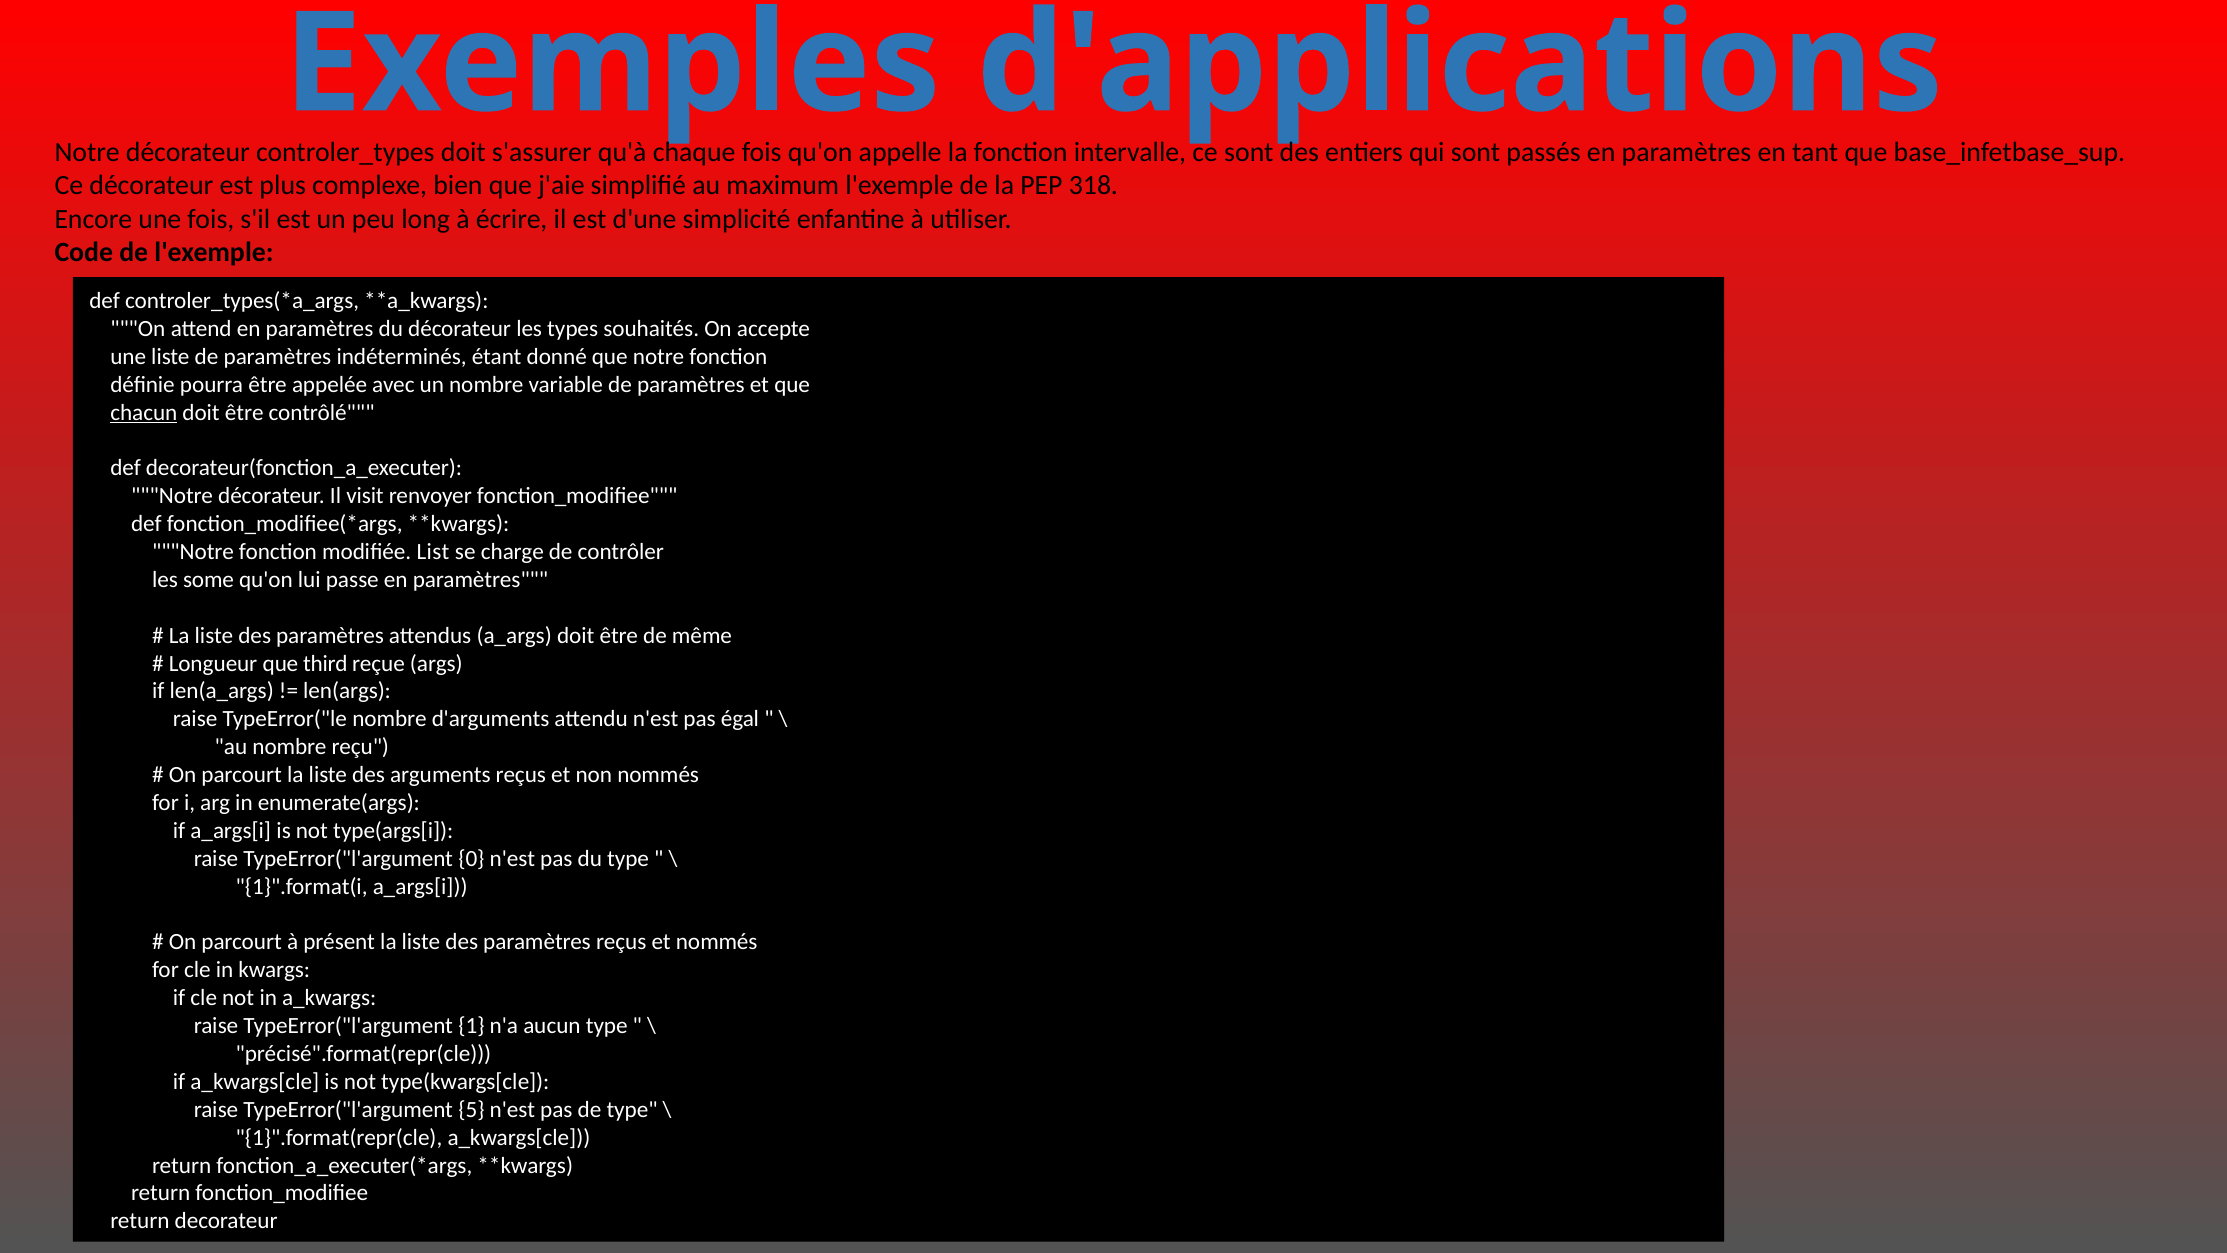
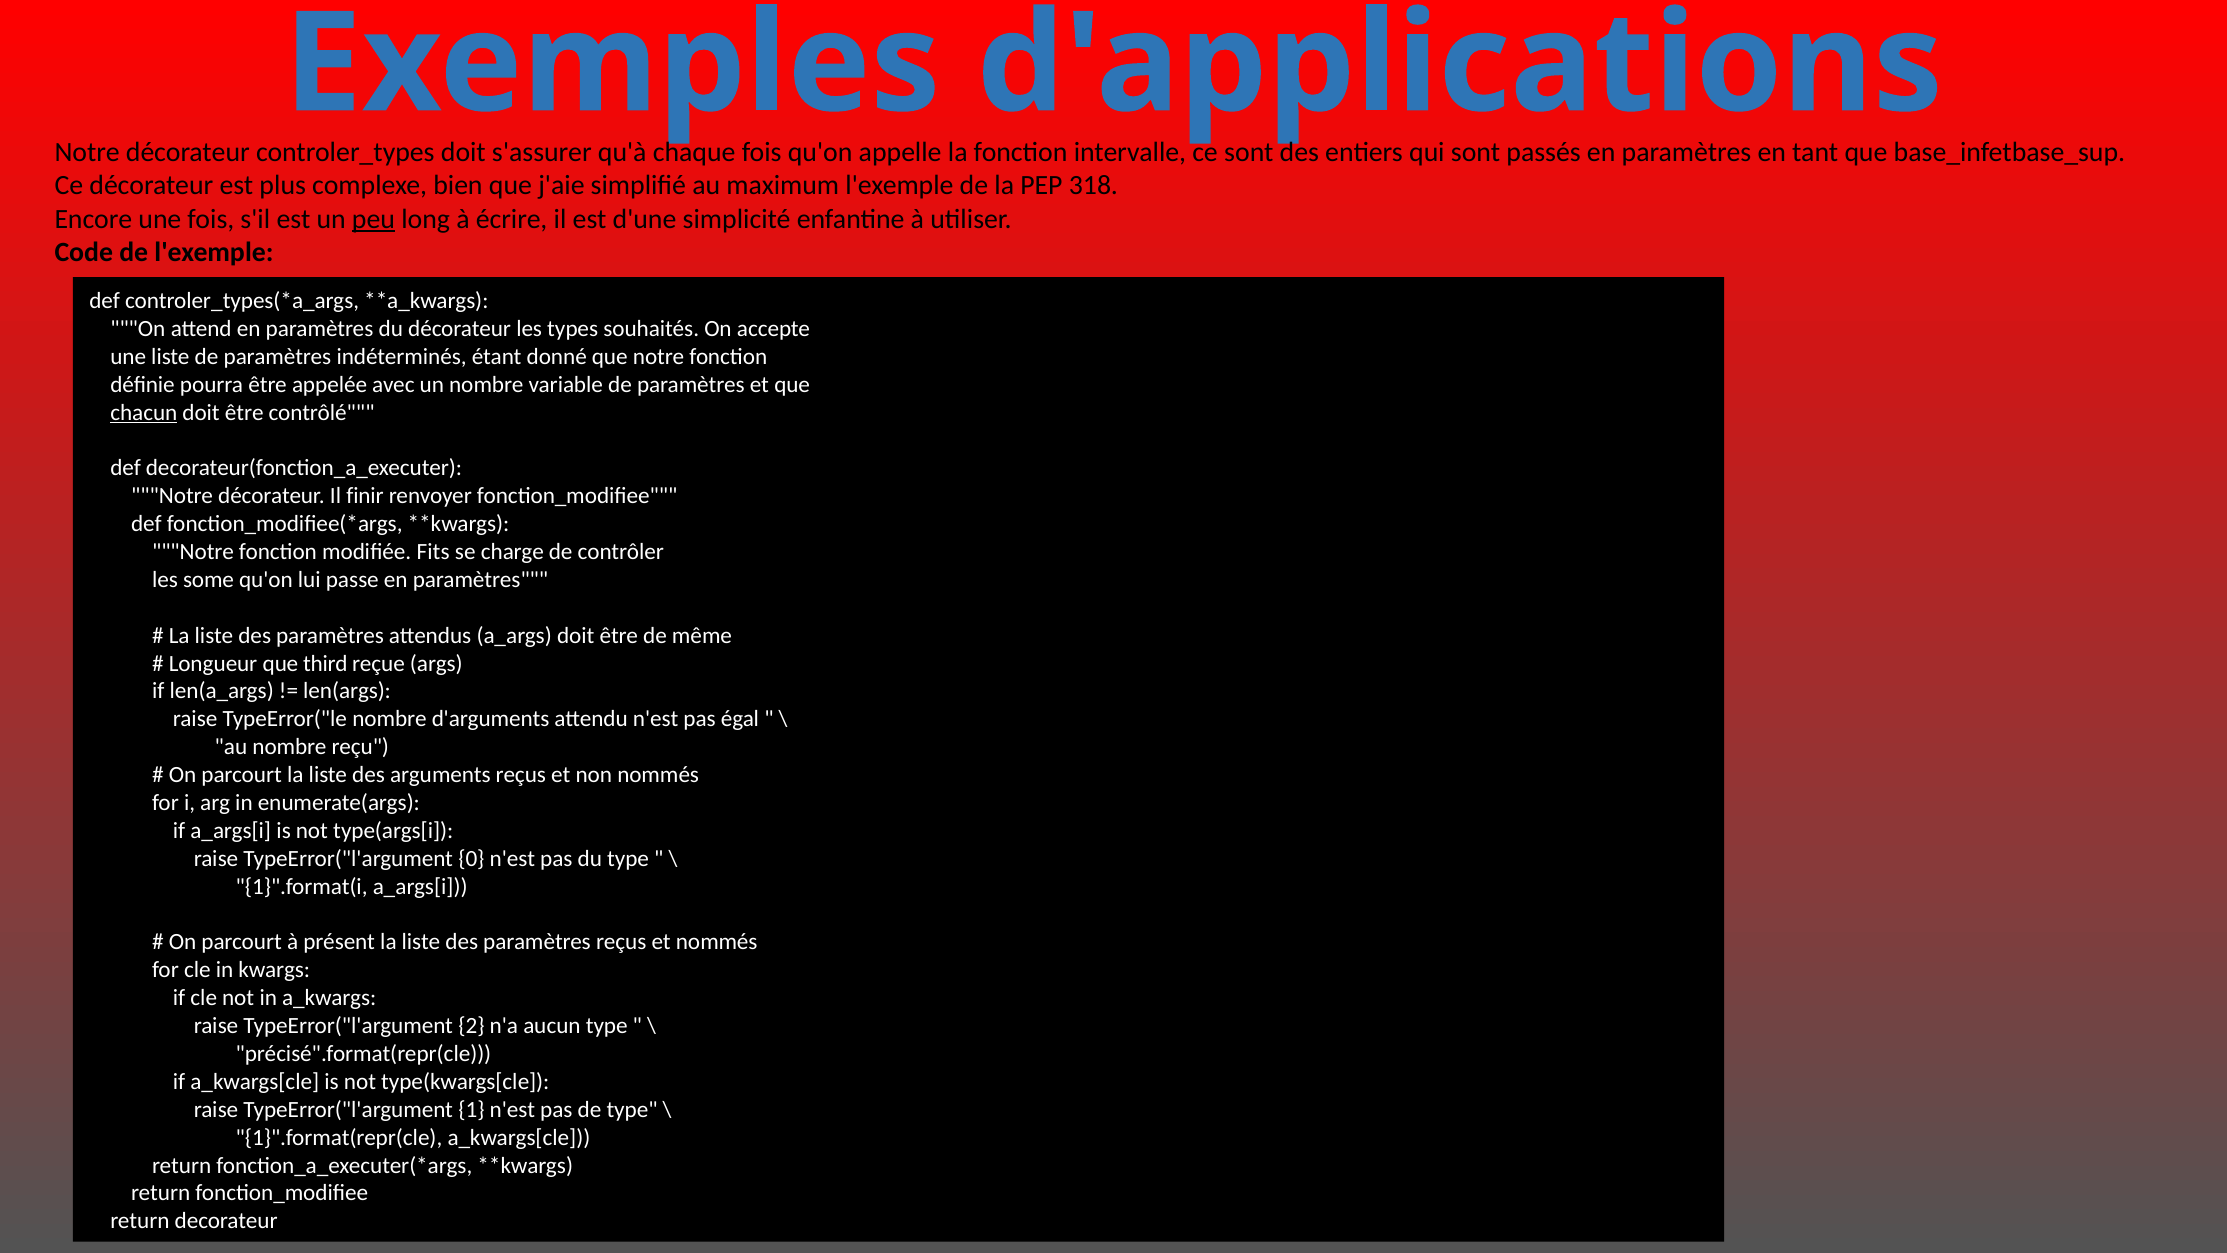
peu underline: none -> present
visit: visit -> finir
List: List -> Fits
1: 1 -> 2
5: 5 -> 1
